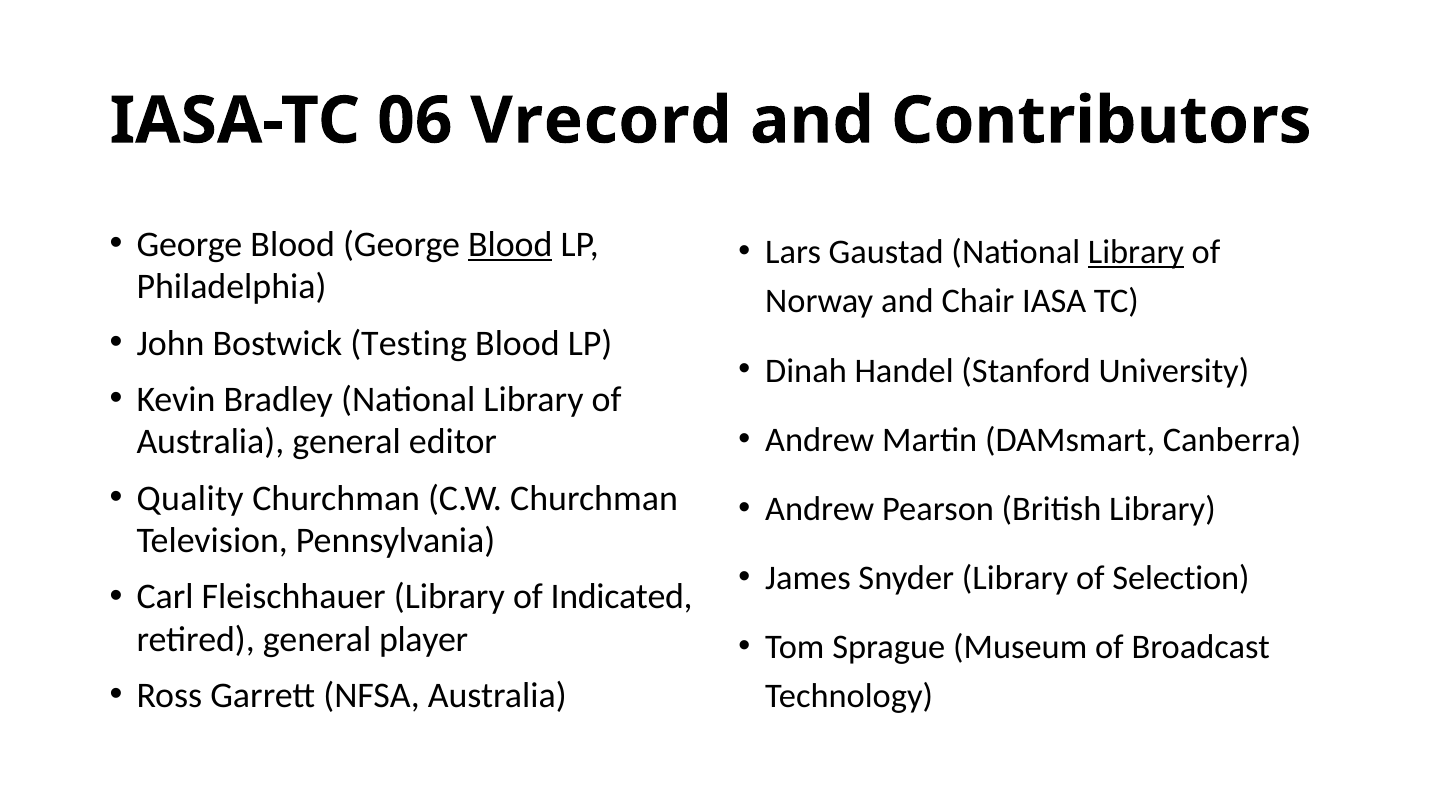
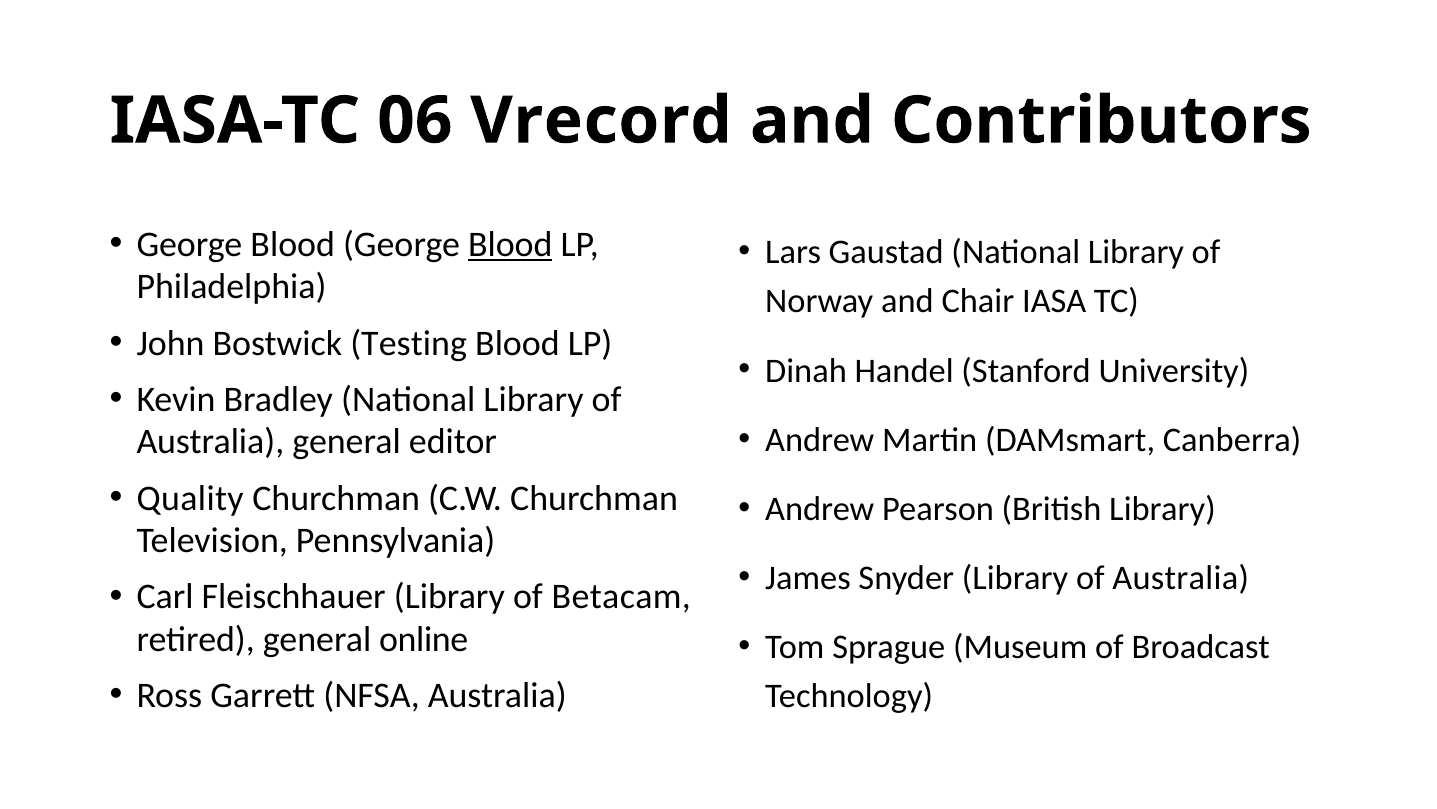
Library at (1136, 252) underline: present -> none
Snyder Library of Selection: Selection -> Australia
Indicated: Indicated -> Betacam
player: player -> online
